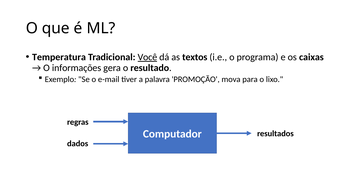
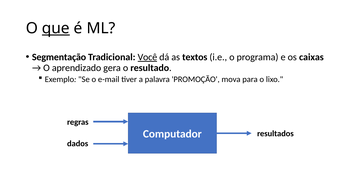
que underline: none -> present
Temperatura: Temperatura -> Segmentação
informações: informações -> aprendizado
